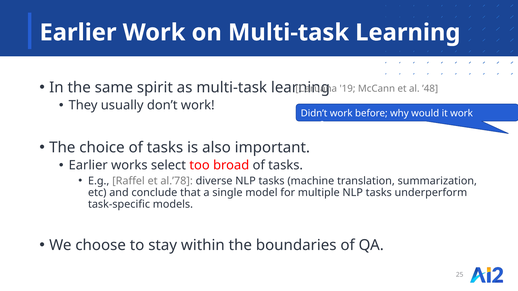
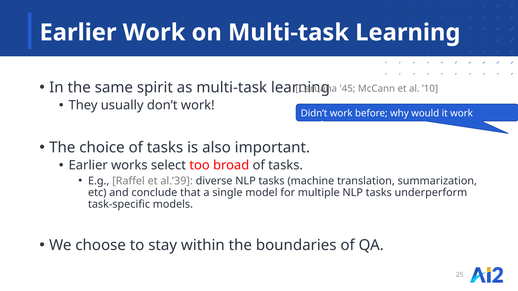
19: 19 -> 45
’48: ’48 -> ’10
al.’78: al.’78 -> al.’39
